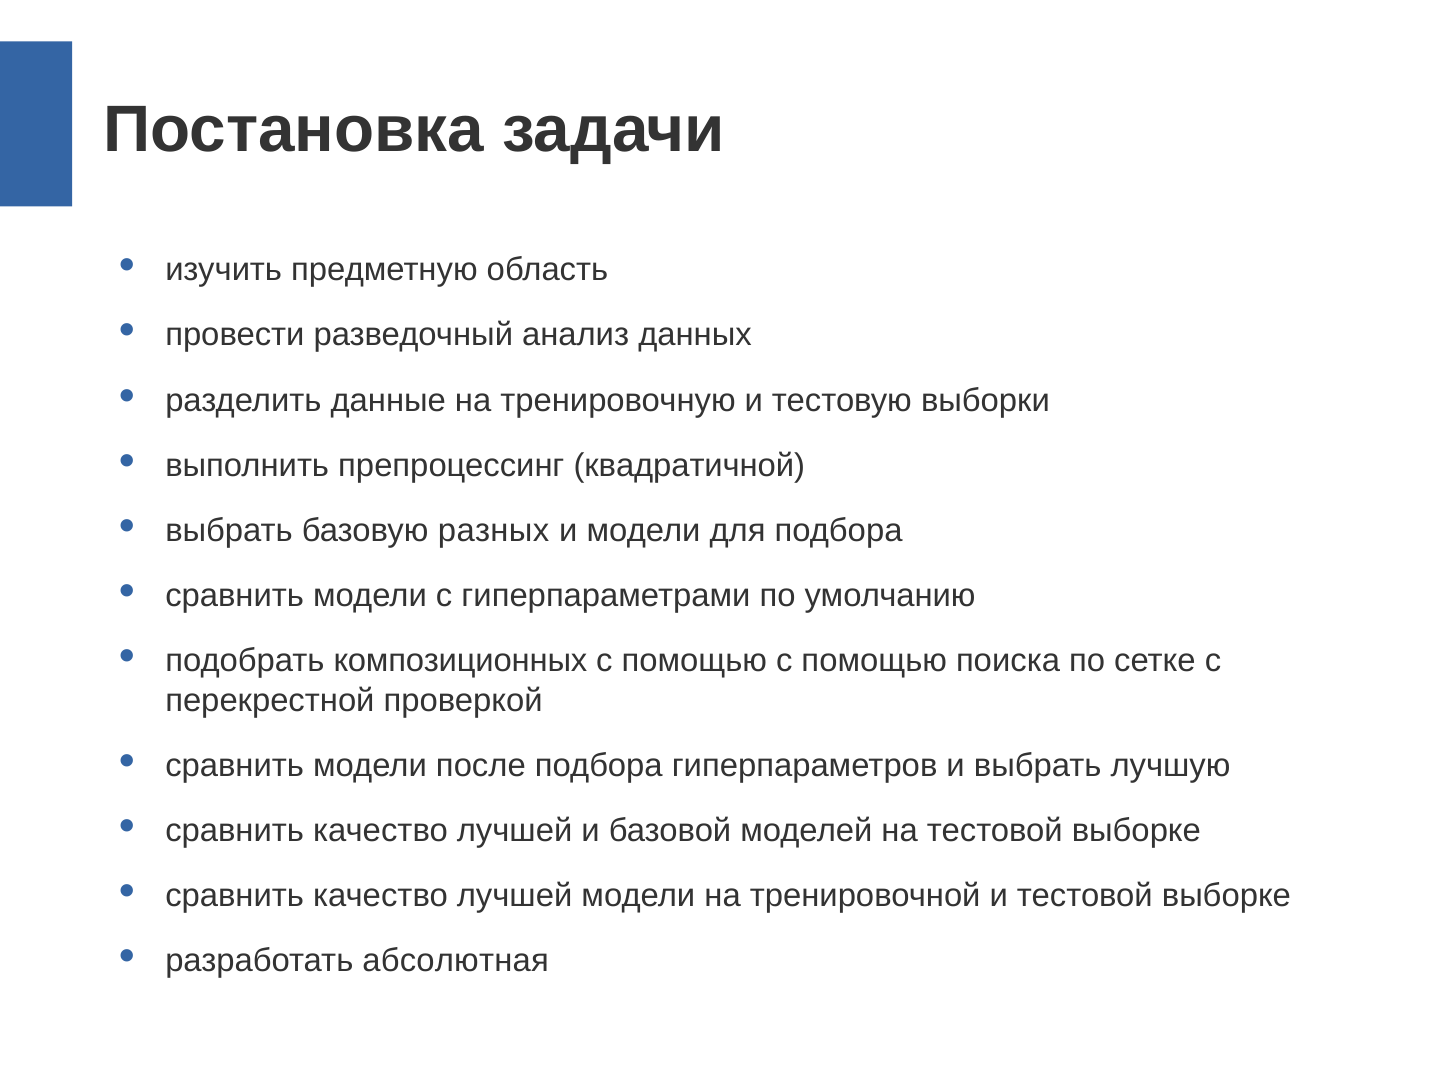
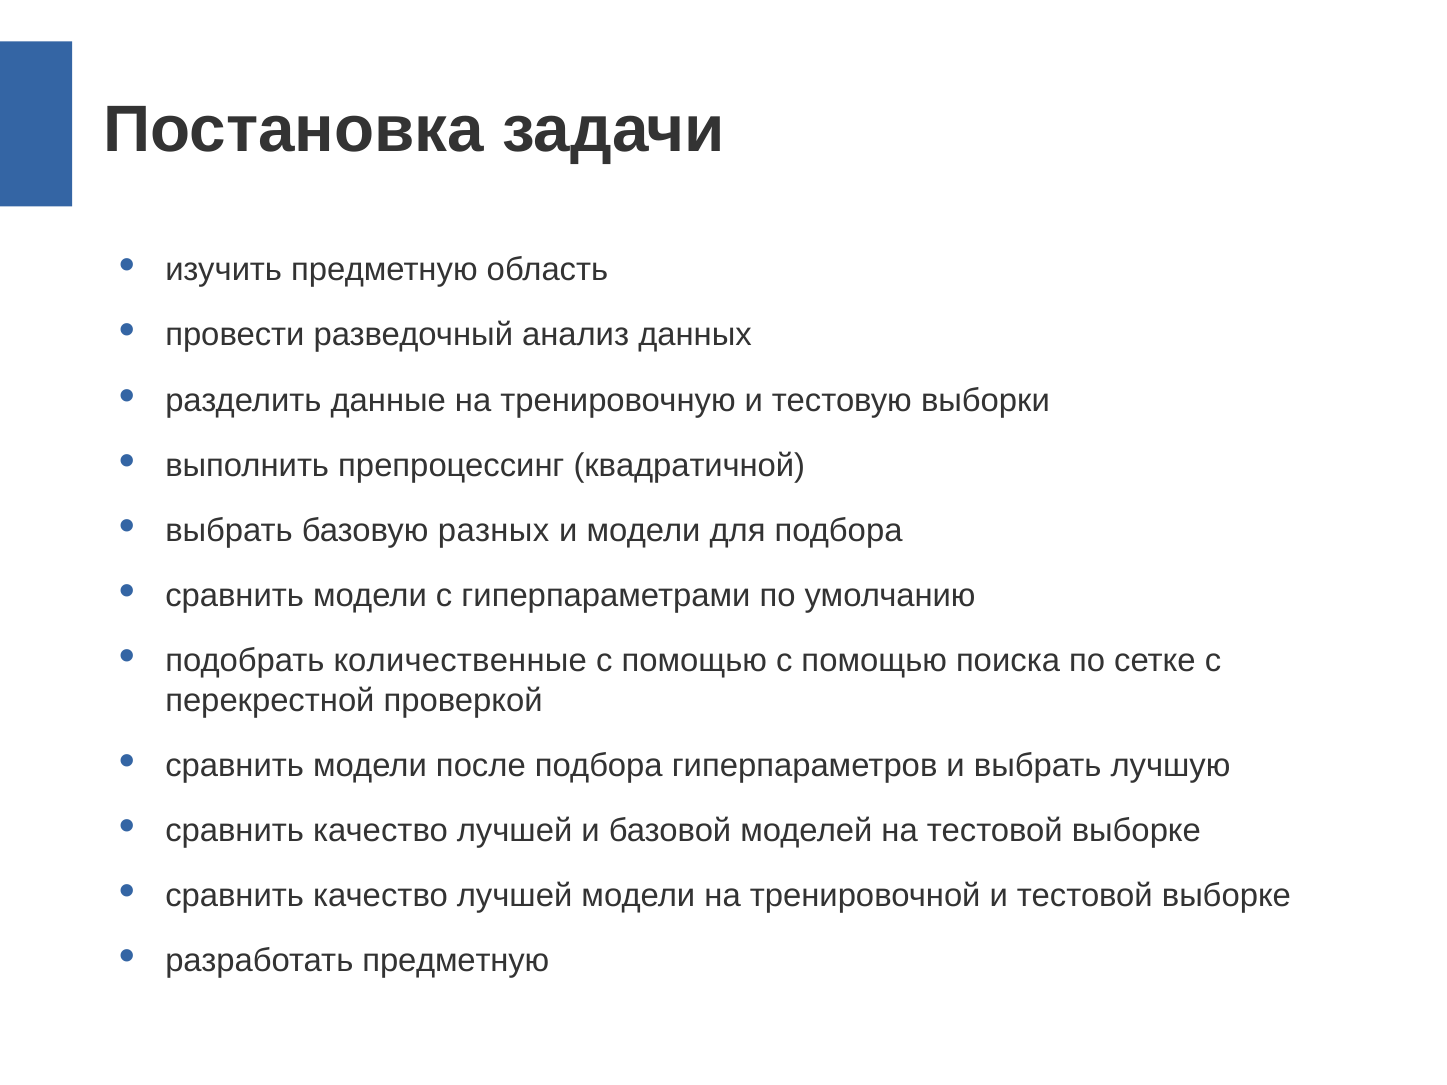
композиционных: композиционных -> количественные
разработать абсолютная: абсолютная -> предметную
